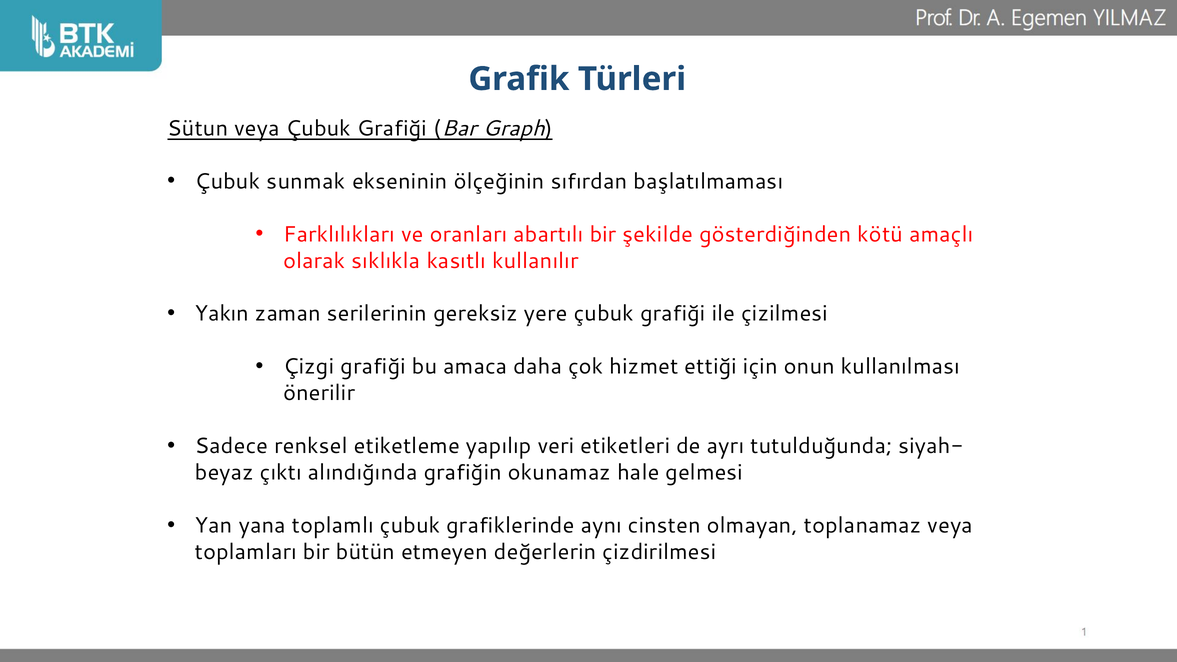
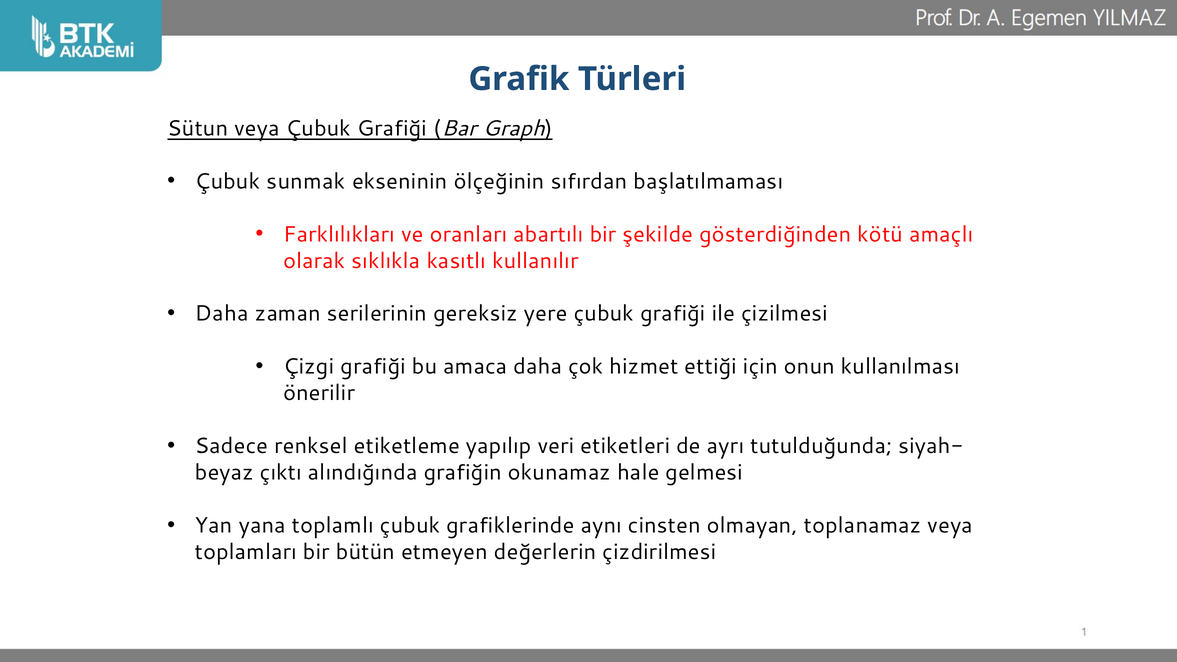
Yakın at (222, 314): Yakın -> Daha
